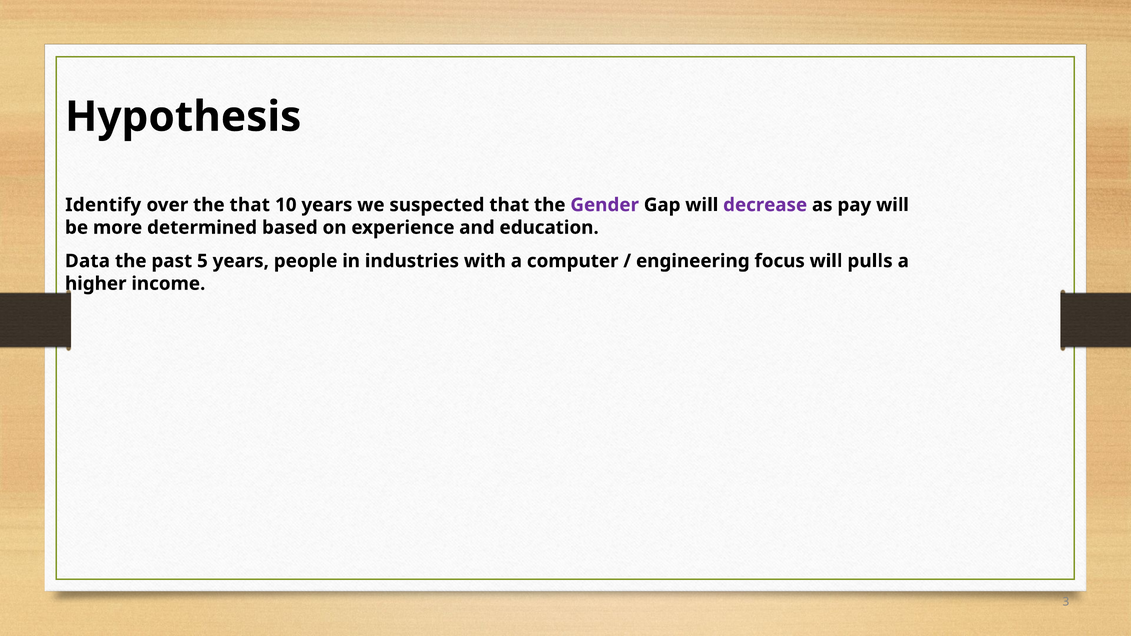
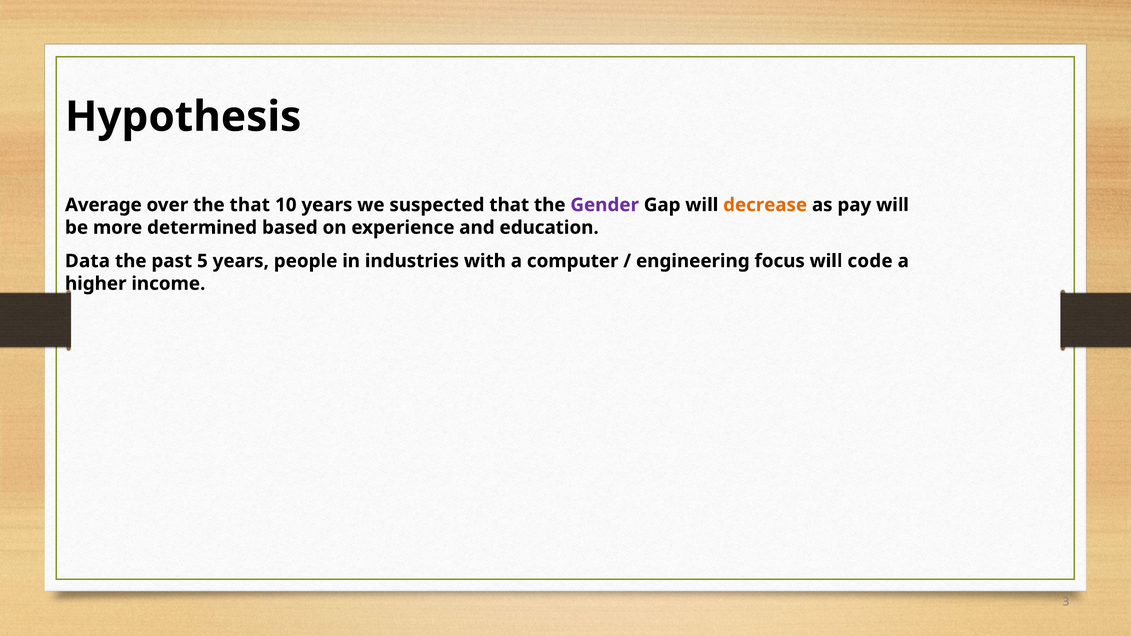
Identify: Identify -> Average
decrease colour: purple -> orange
pulls: pulls -> code
